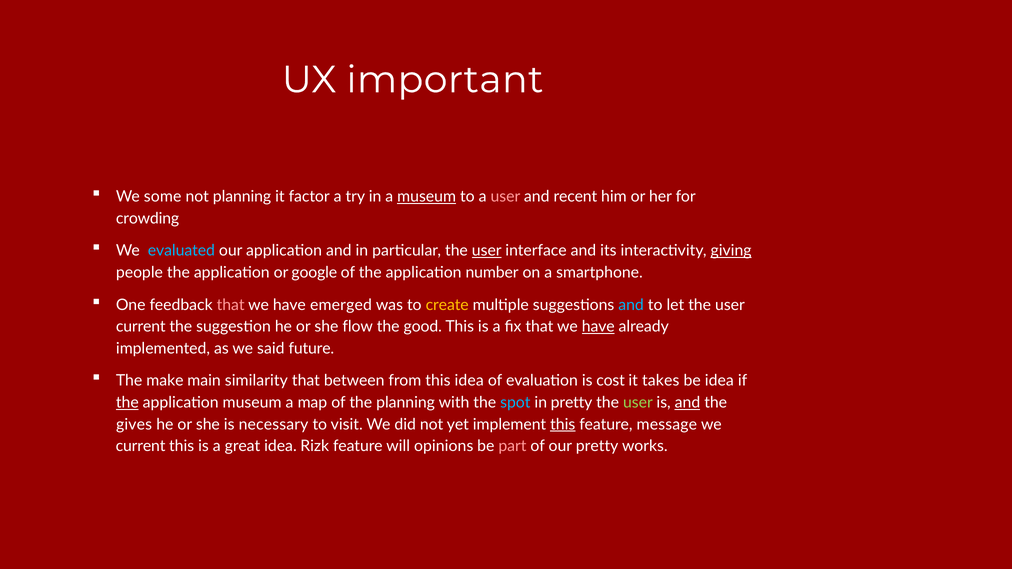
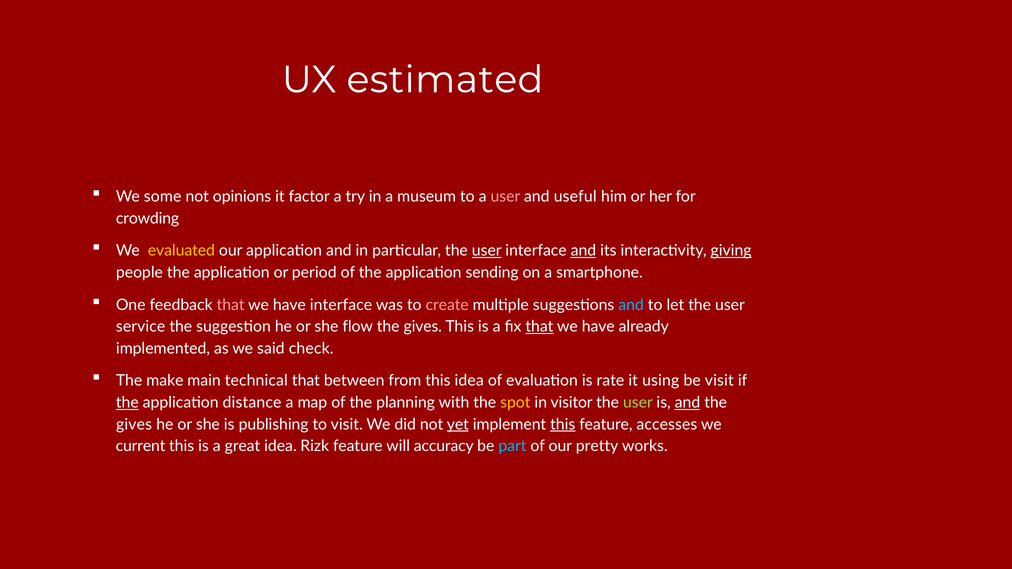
important: important -> estimated
not planning: planning -> opinions
museum at (427, 197) underline: present -> none
recent: recent -> useful
evaluated colour: light blue -> yellow
and at (583, 251) underline: none -> present
google: google -> period
number: number -> sending
have emerged: emerged -> interface
create colour: yellow -> pink
current at (141, 327): current -> service
good at (423, 327): good -> gives
that at (539, 327) underline: none -> present
have at (598, 327) underline: present -> none
future: future -> check
similarity: similarity -> technical
cost: cost -> rate
takes: takes -> using
be idea: idea -> visit
application museum: museum -> distance
spot colour: light blue -> yellow
in pretty: pretty -> visitor
necessary: necessary -> publishing
yet underline: none -> present
message: message -> accesses
opinions: opinions -> accuracy
part colour: pink -> light blue
